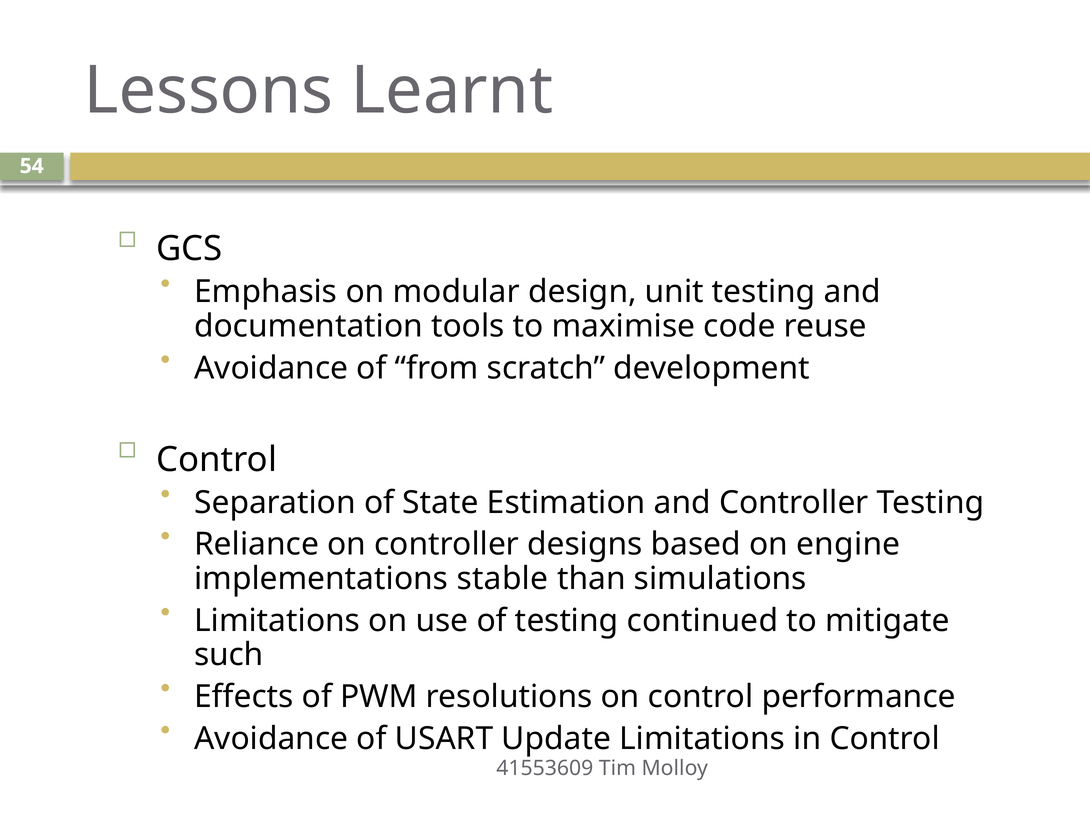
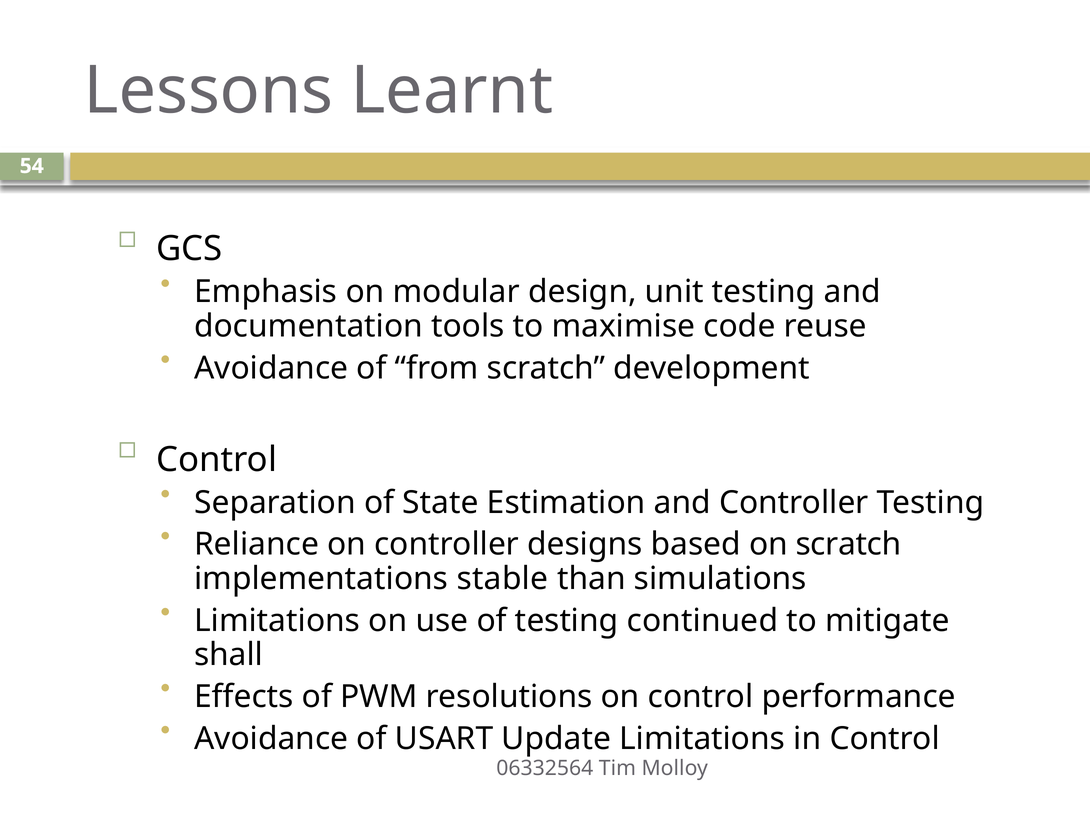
on engine: engine -> scratch
such: such -> shall
41553609: 41553609 -> 06332564
